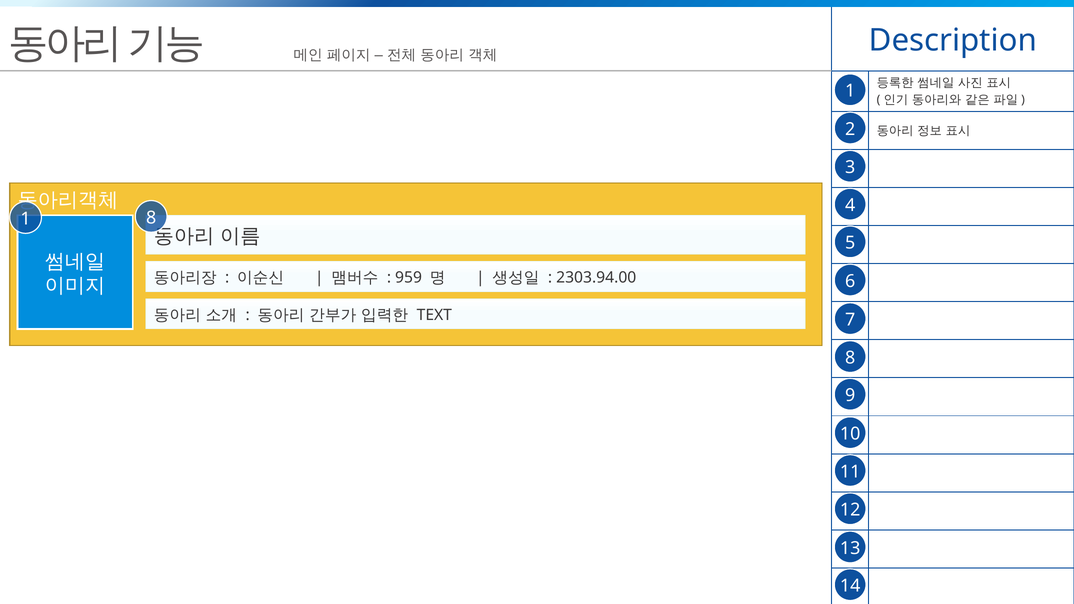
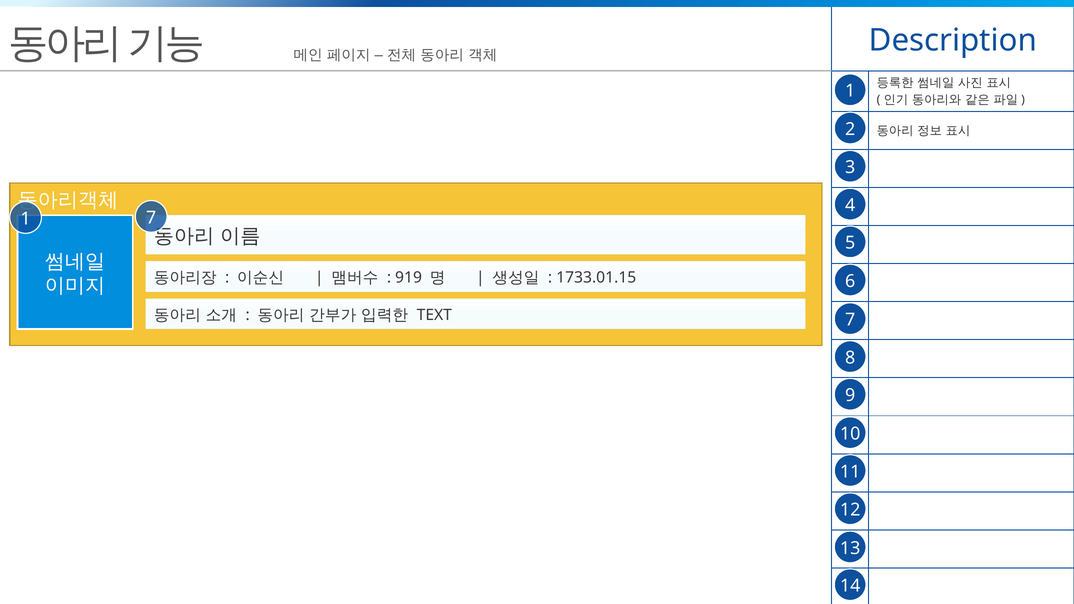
1 8: 8 -> 7
959: 959 -> 919
2303.94.00: 2303.94.00 -> 1733.01.15
